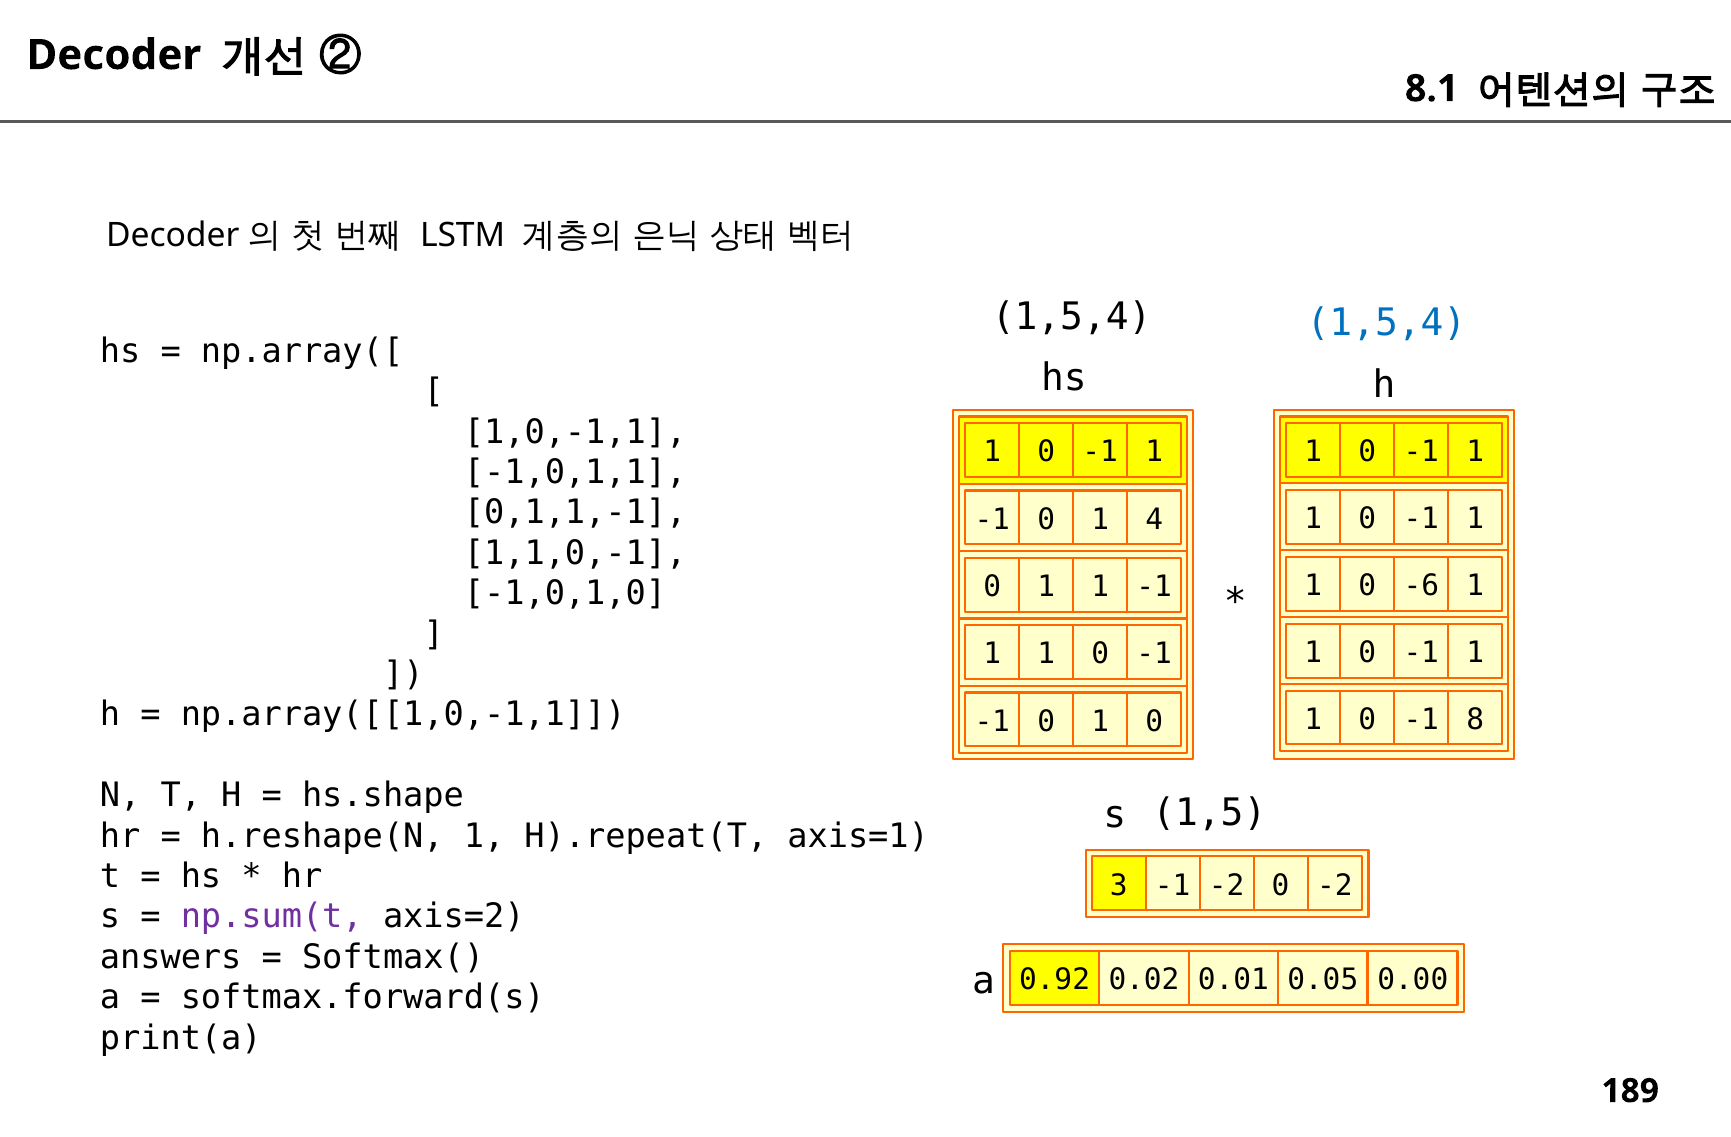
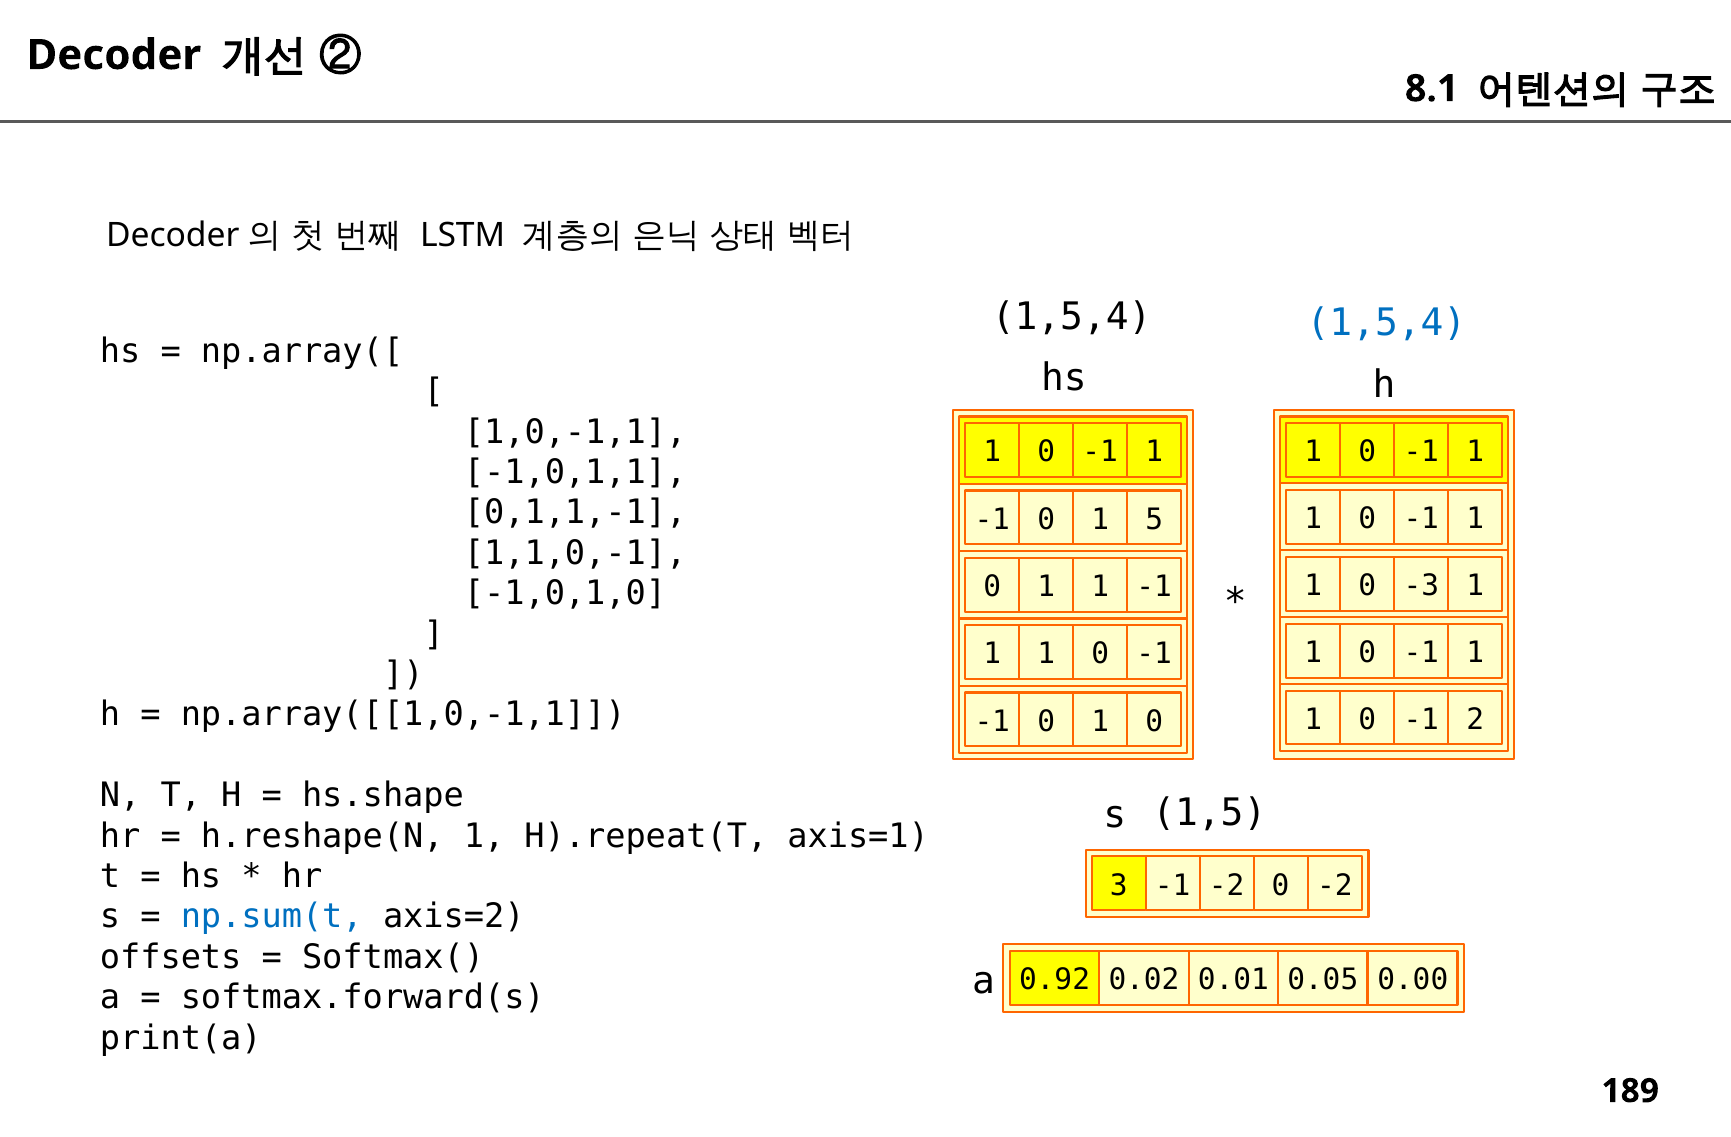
4: 4 -> 5
-6: -6 -> -3
8: 8 -> 2
np.sum(t colour: purple -> blue
answers: answers -> offsets
